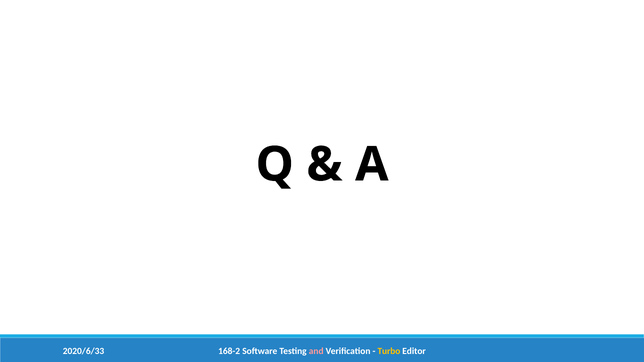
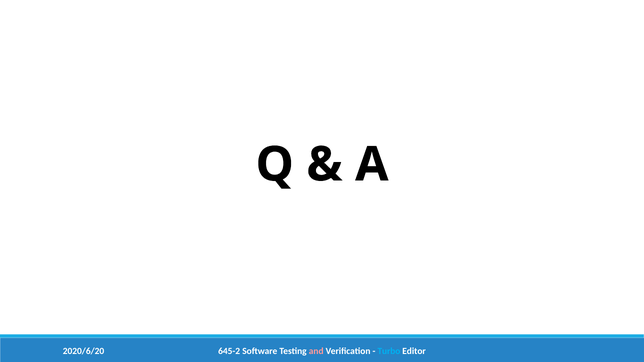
168-2: 168-2 -> 645-2
Turbo colour: yellow -> light blue
2020/6/33: 2020/6/33 -> 2020/6/20
